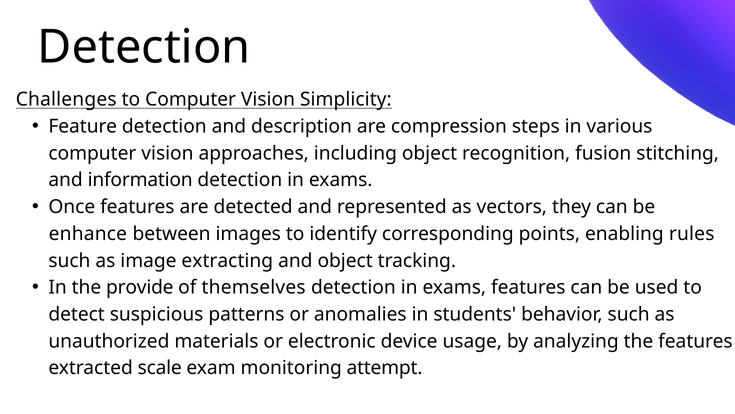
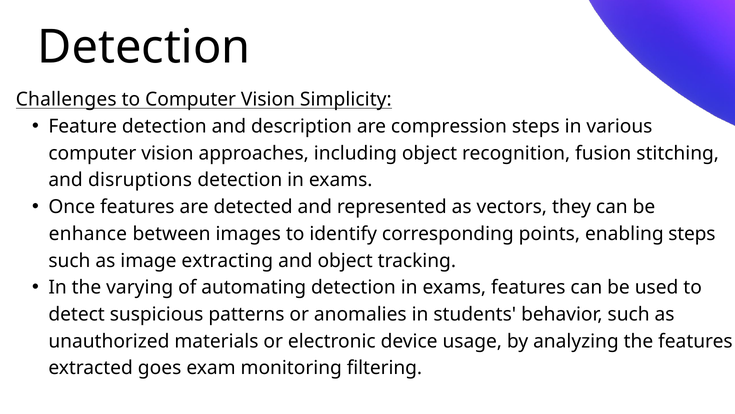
information: information -> disruptions
enabling rules: rules -> steps
provide: provide -> varying
themselves: themselves -> automating
scale: scale -> goes
attempt: attempt -> filtering
